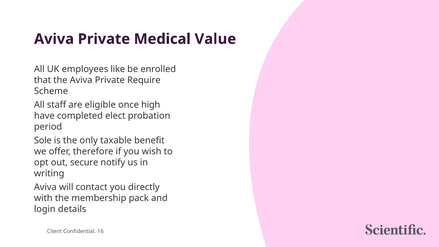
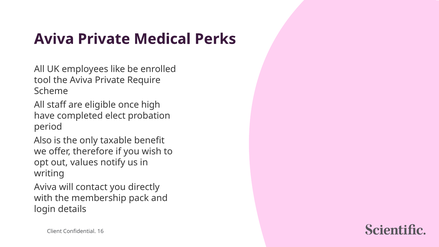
Value: Value -> Perks
that: that -> tool
Sole: Sole -> Also
secure: secure -> values
